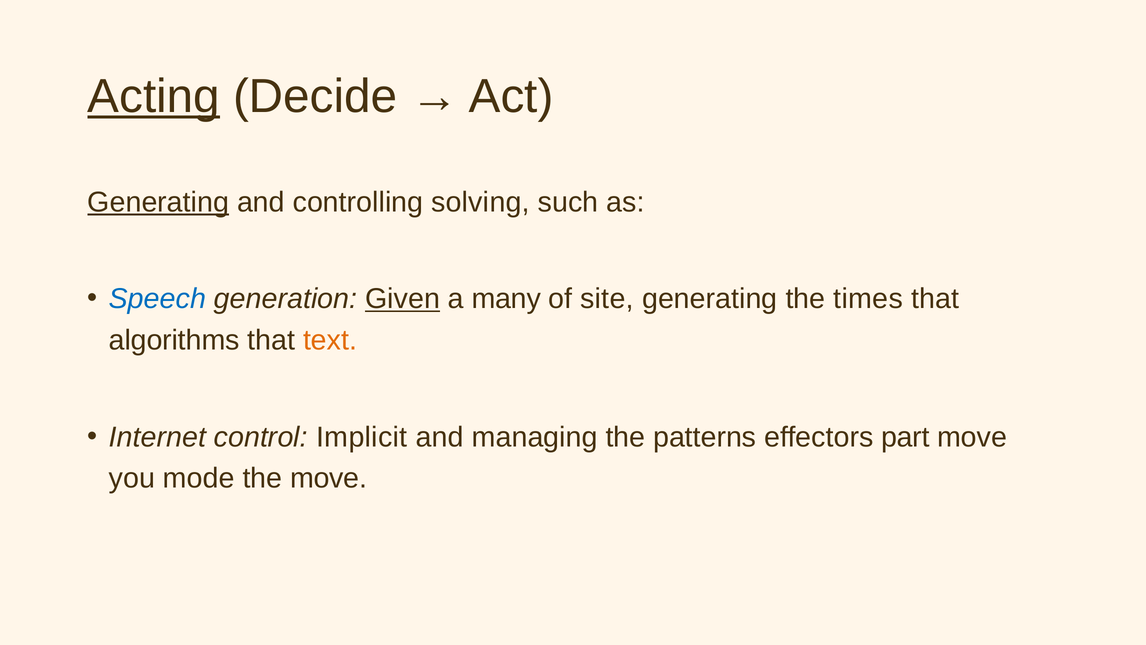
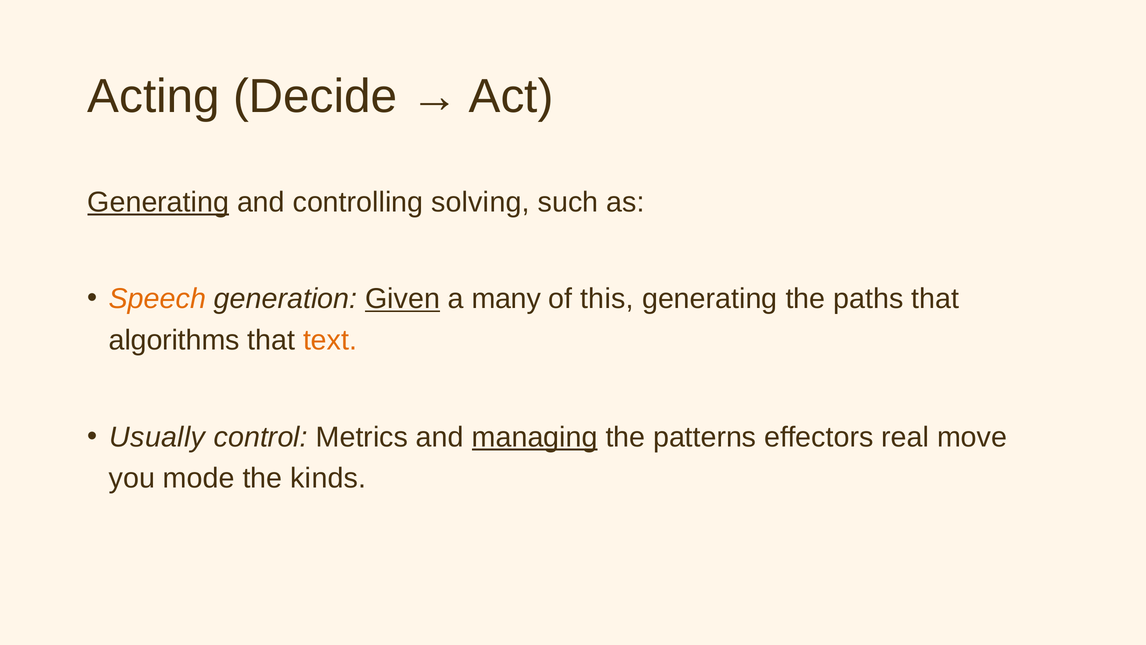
Acting underline: present -> none
Speech colour: blue -> orange
site: site -> this
times: times -> paths
Internet: Internet -> Usually
Implicit: Implicit -> Metrics
managing underline: none -> present
part: part -> real
the move: move -> kinds
